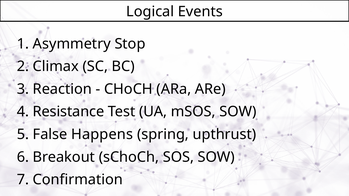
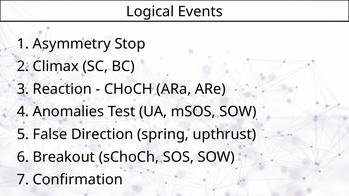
Resistance: Resistance -> Anomalies
Happens: Happens -> Direction
